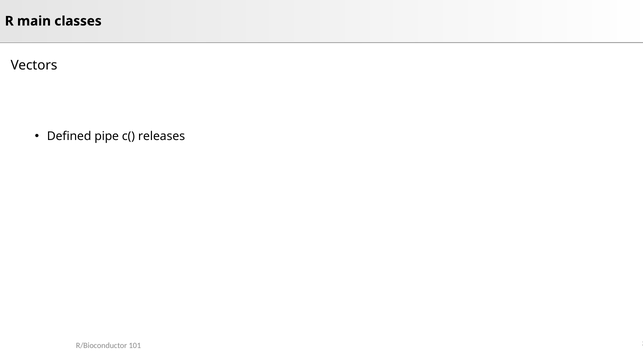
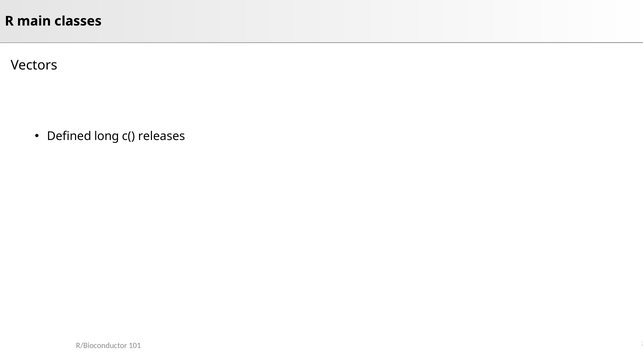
pipe: pipe -> long
